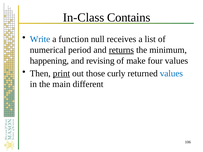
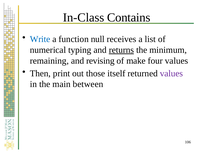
period: period -> typing
happening: happening -> remaining
print underline: present -> none
curly: curly -> itself
values at (171, 73) colour: blue -> purple
different: different -> between
